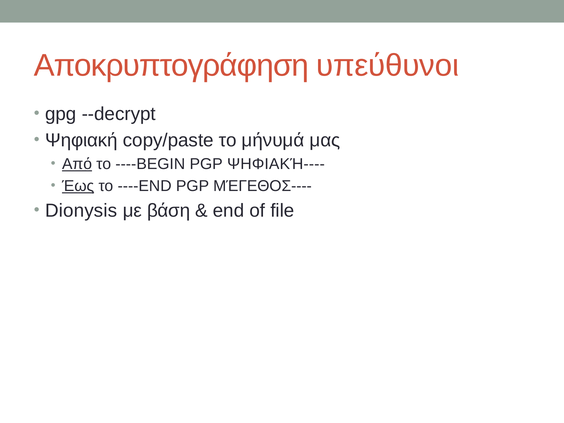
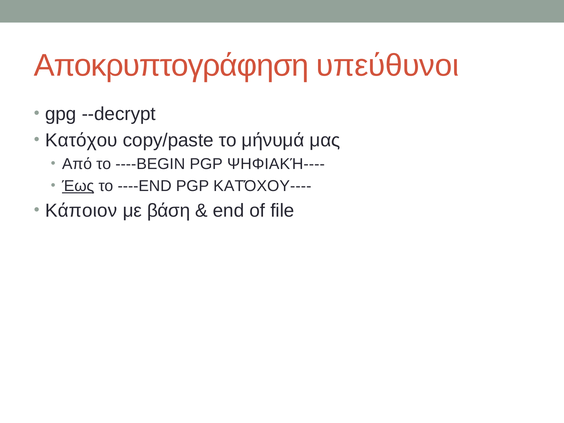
Ψηφιακή: Ψηφιακή -> Κατόχου
Από underline: present -> none
ΜΈΓΕΘΟΣ----: ΜΈΓΕΘΟΣ---- -> ΚΑΤΌΧΟΥ----
Dionysis: Dionysis -> Κάποιον
